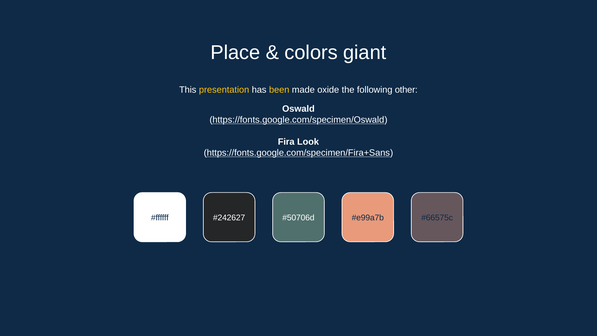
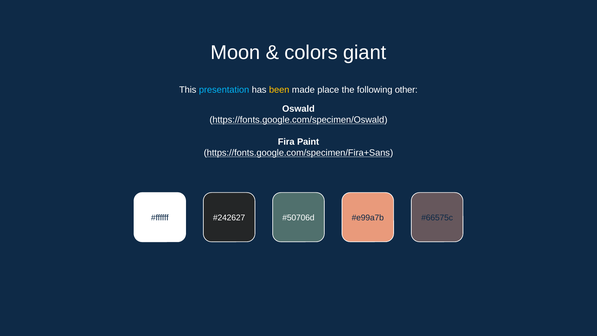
Place: Place -> Moon
presentation colour: yellow -> light blue
oxide: oxide -> place
Look: Look -> Paint
